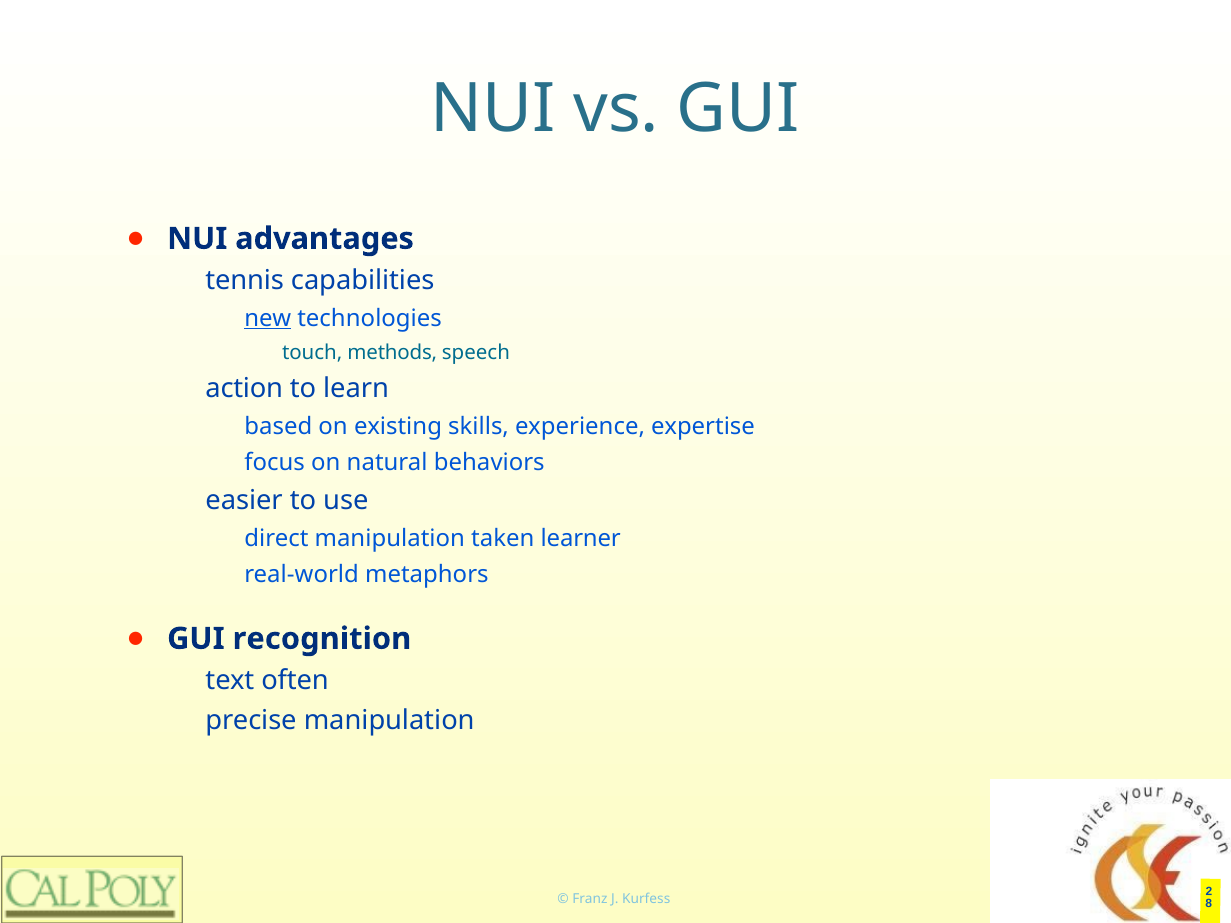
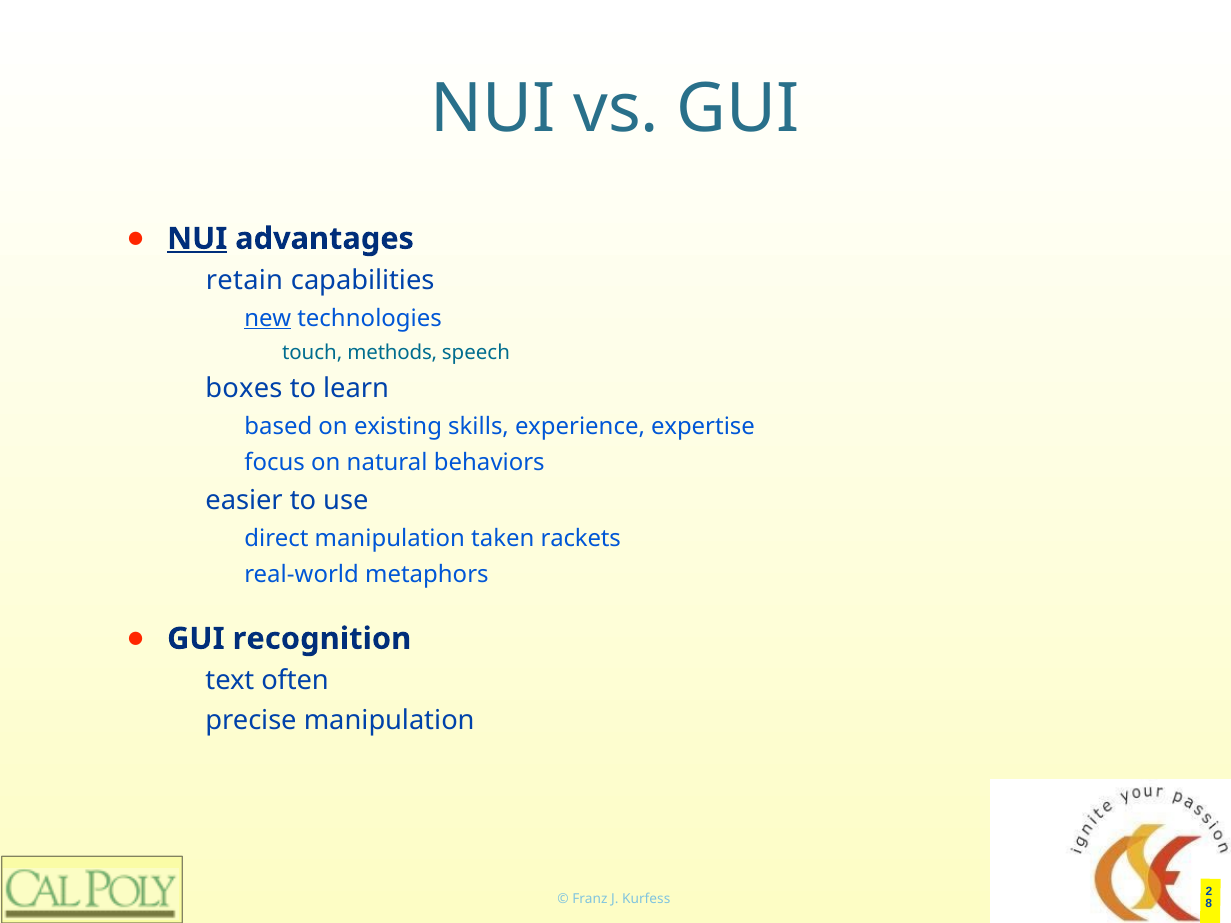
NUI at (197, 239) underline: none -> present
tennis: tennis -> retain
action: action -> boxes
learner: learner -> rackets
